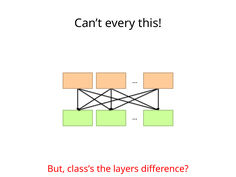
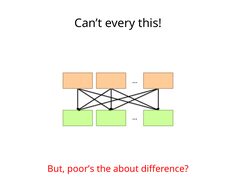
class’s: class’s -> poor’s
layers: layers -> about
